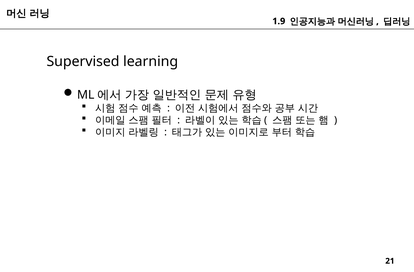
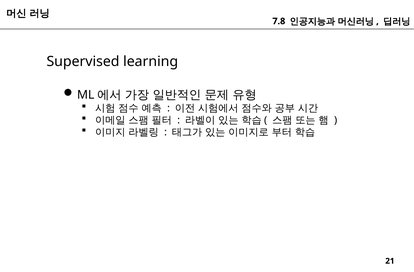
1.9: 1.9 -> 7.8
